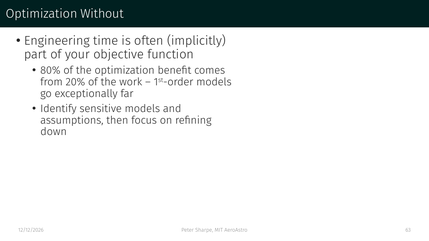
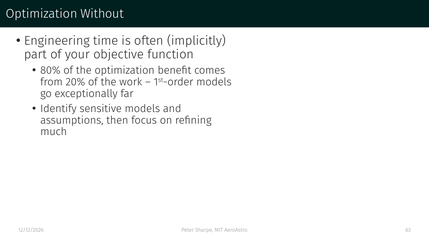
down: down -> much
